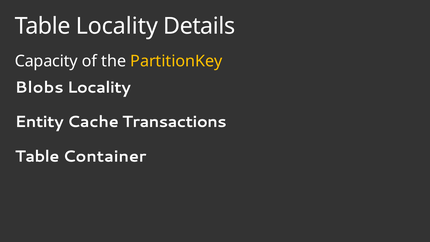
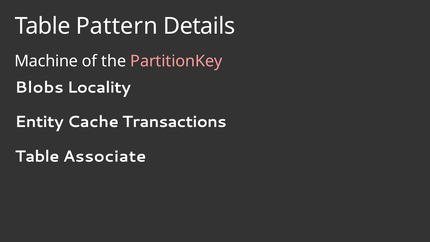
Table Locality: Locality -> Pattern
Capacity: Capacity -> Machine
PartitionKey colour: yellow -> pink
Container: Container -> Associate
